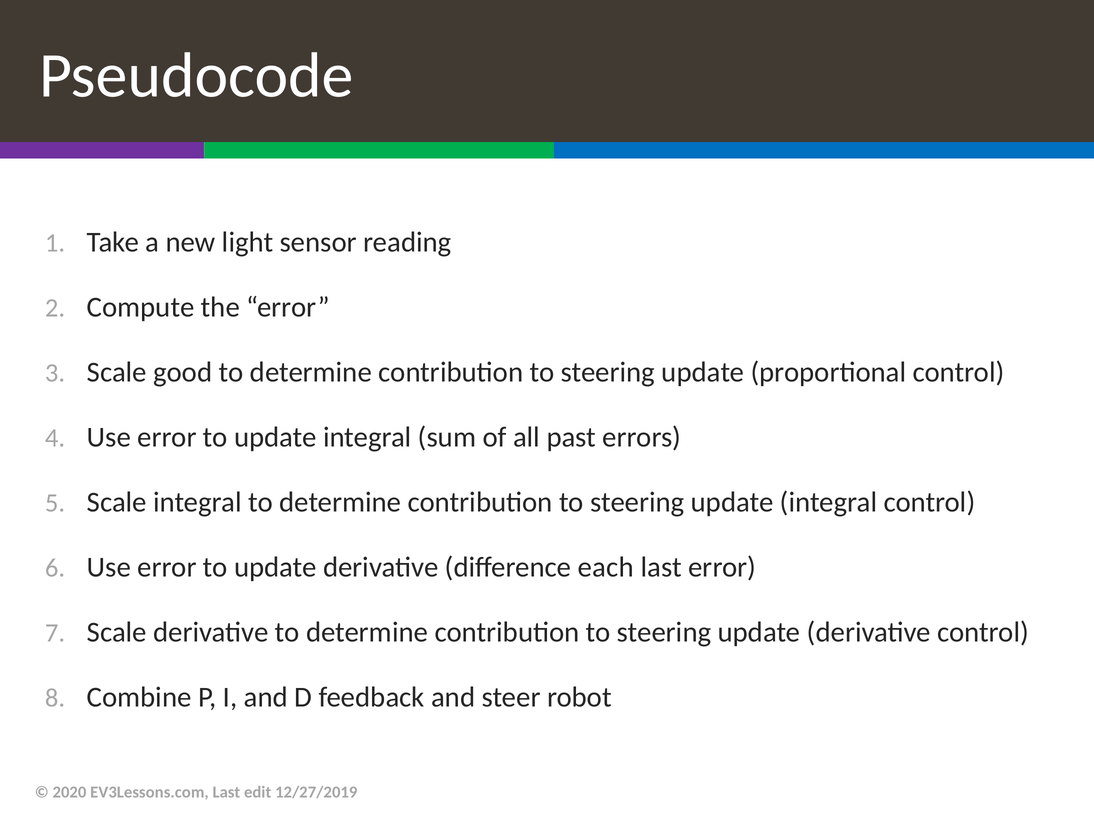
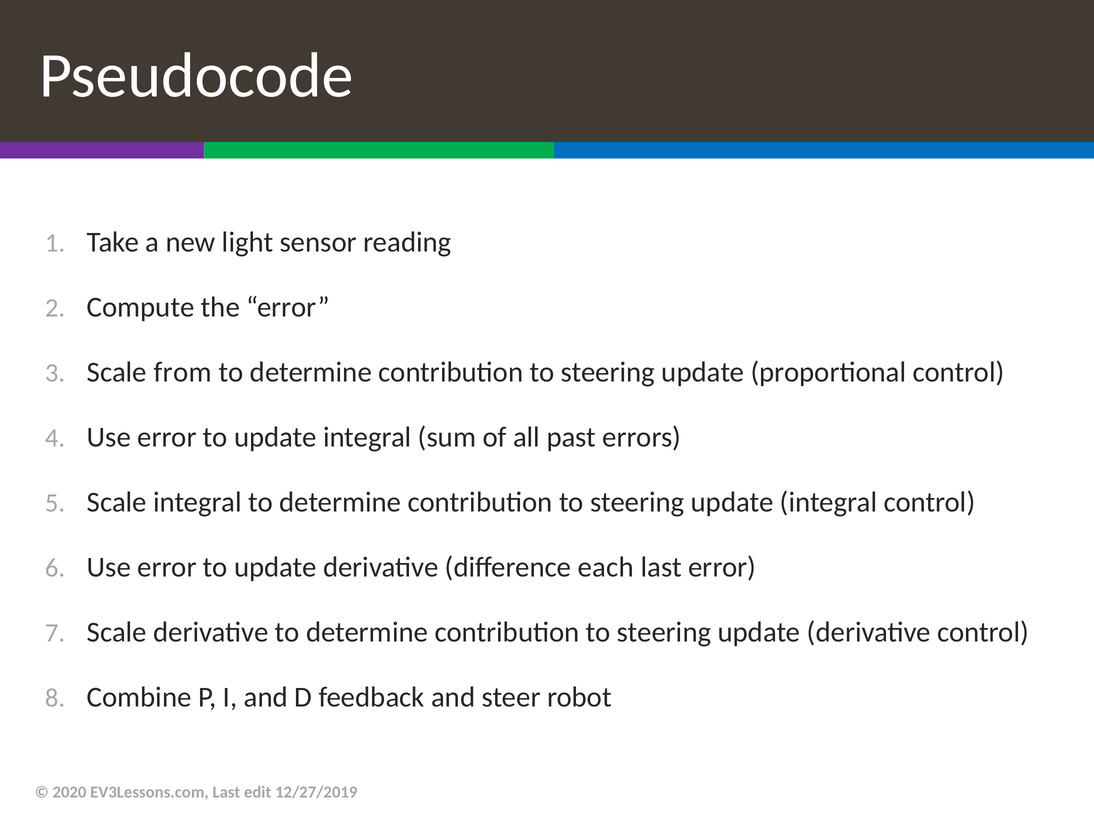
good: good -> from
